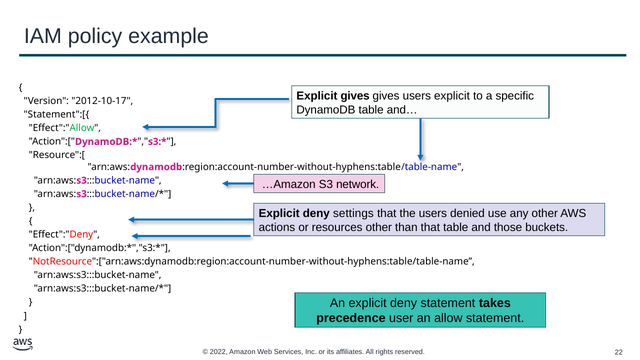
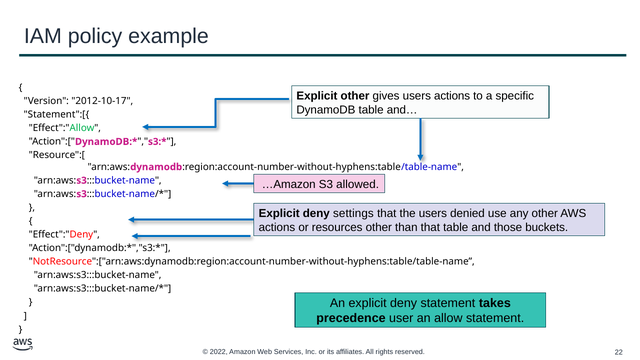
Explicit gives: gives -> other
users explicit: explicit -> actions
network: network -> allowed
